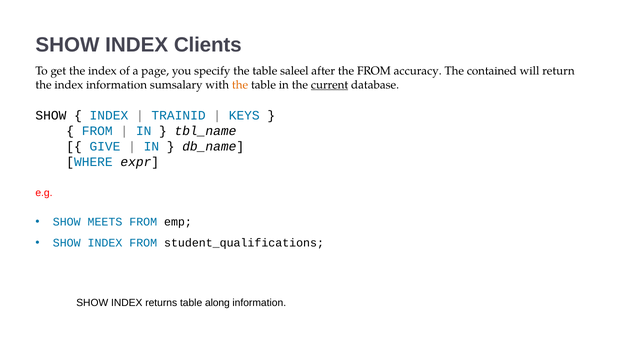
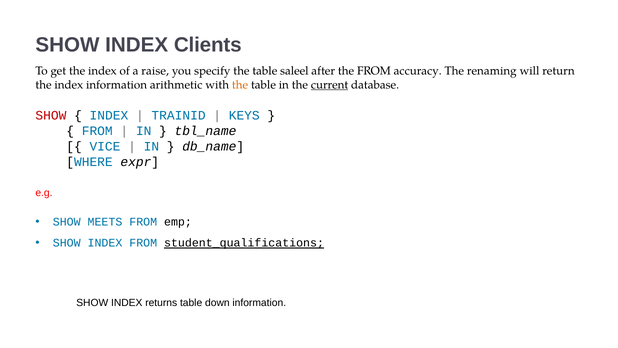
page: page -> raise
contained: contained -> renaming
sumsalary: sumsalary -> arithmetic
SHOW at (51, 115) colour: black -> red
GIVE: GIVE -> VICE
student_qualifications underline: none -> present
along: along -> down
